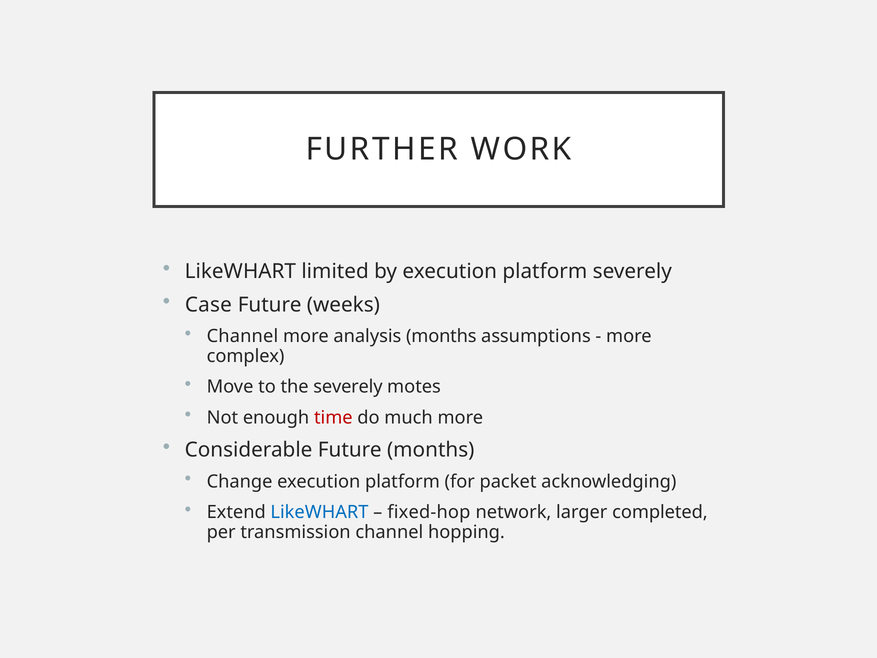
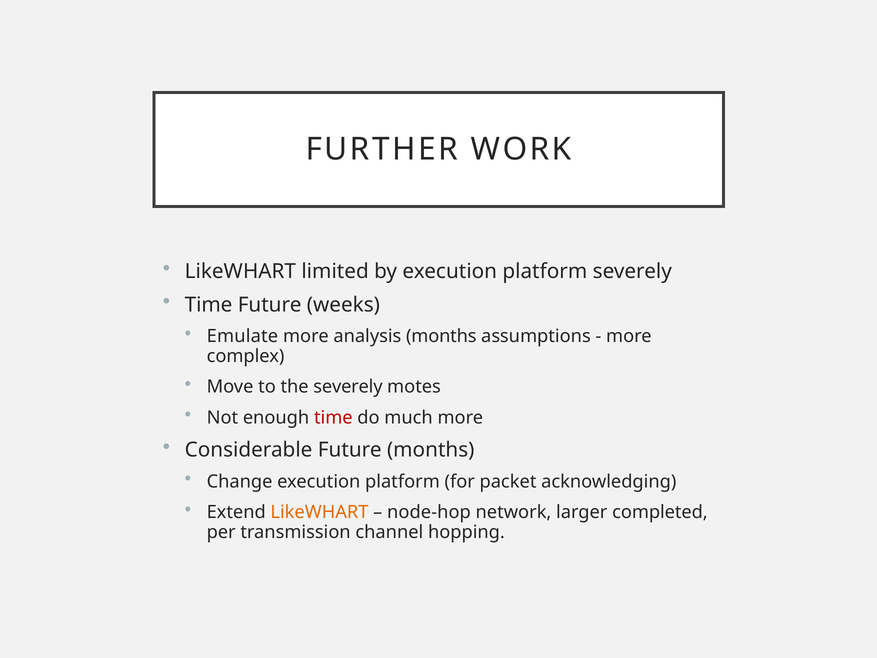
Case at (208, 305): Case -> Time
Channel at (242, 336): Channel -> Emulate
LikeWHART at (319, 512) colour: blue -> orange
fixed-hop: fixed-hop -> node-hop
